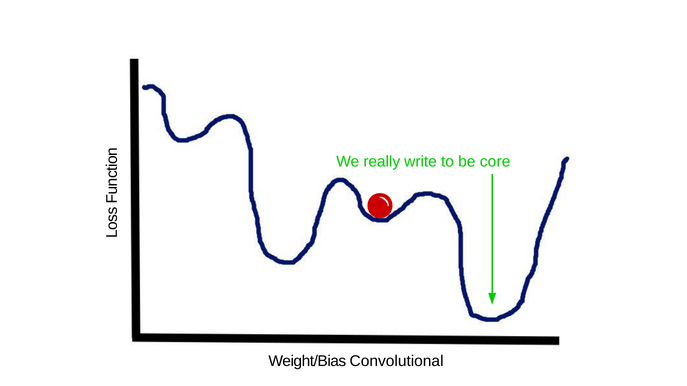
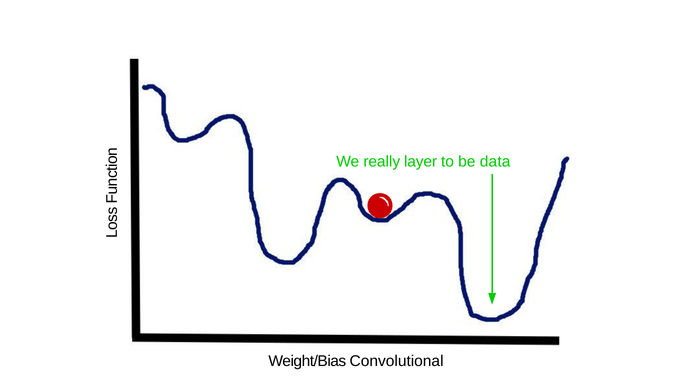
write: write -> layer
core: core -> data
